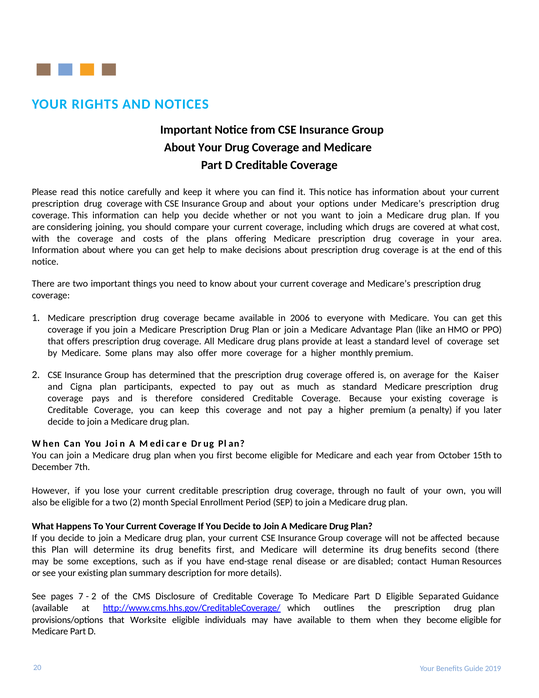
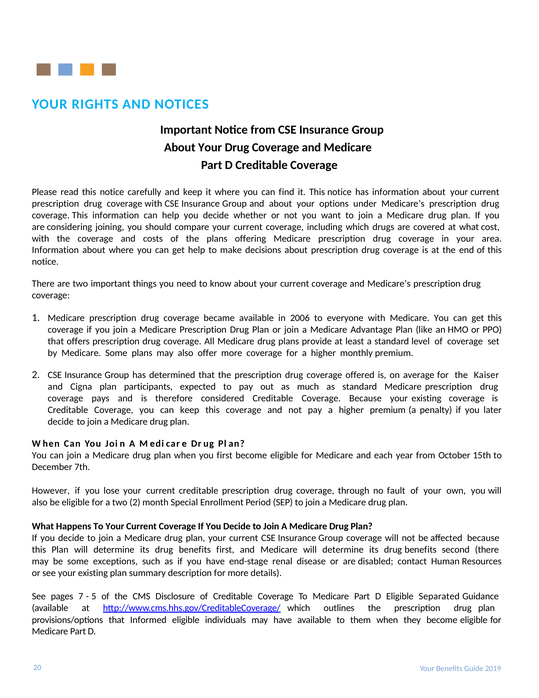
2 at (94, 596): 2 -> 5
Worksite: Worksite -> Informed
